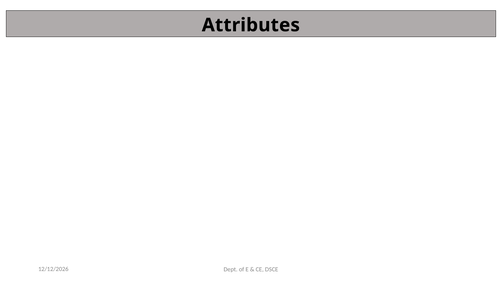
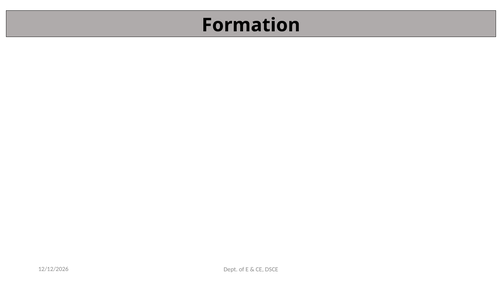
Attributes: Attributes -> Formation
